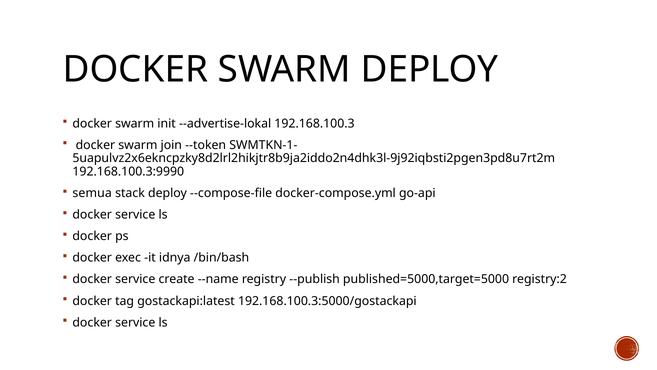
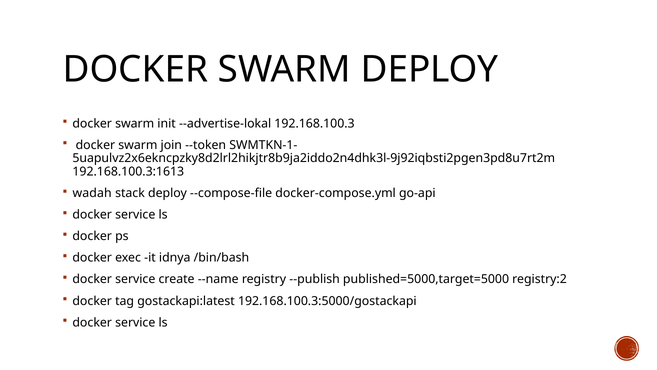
192.168.100.3:9990: 192.168.100.3:9990 -> 192.168.100.3:1613
semua: semua -> wadah
